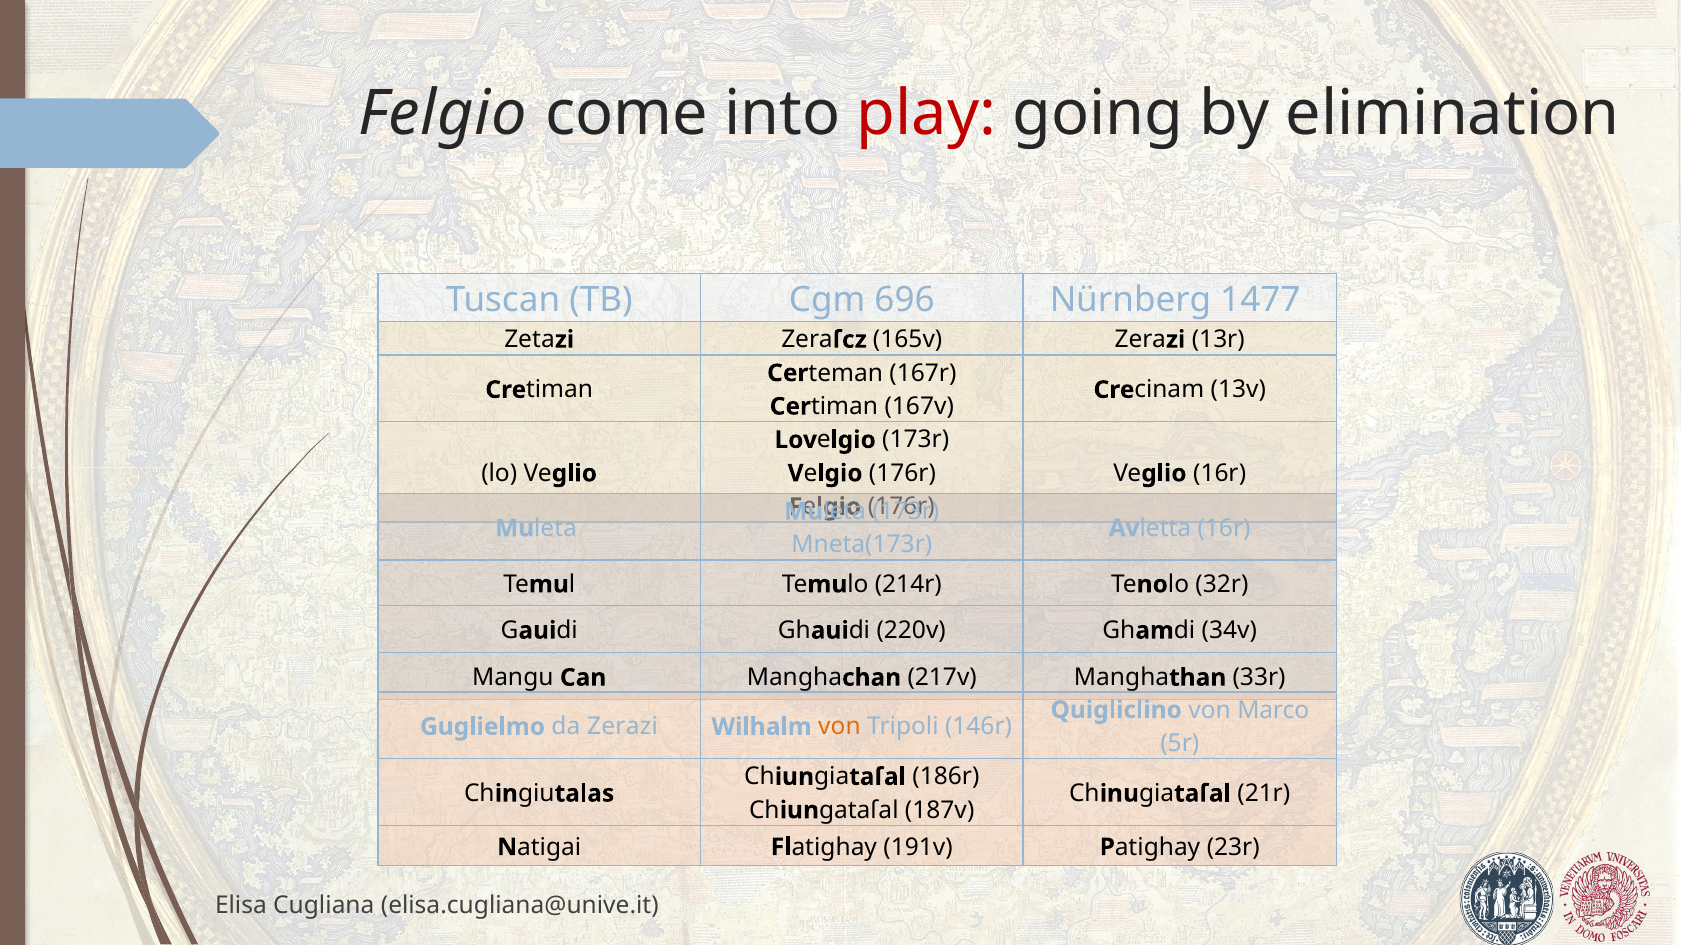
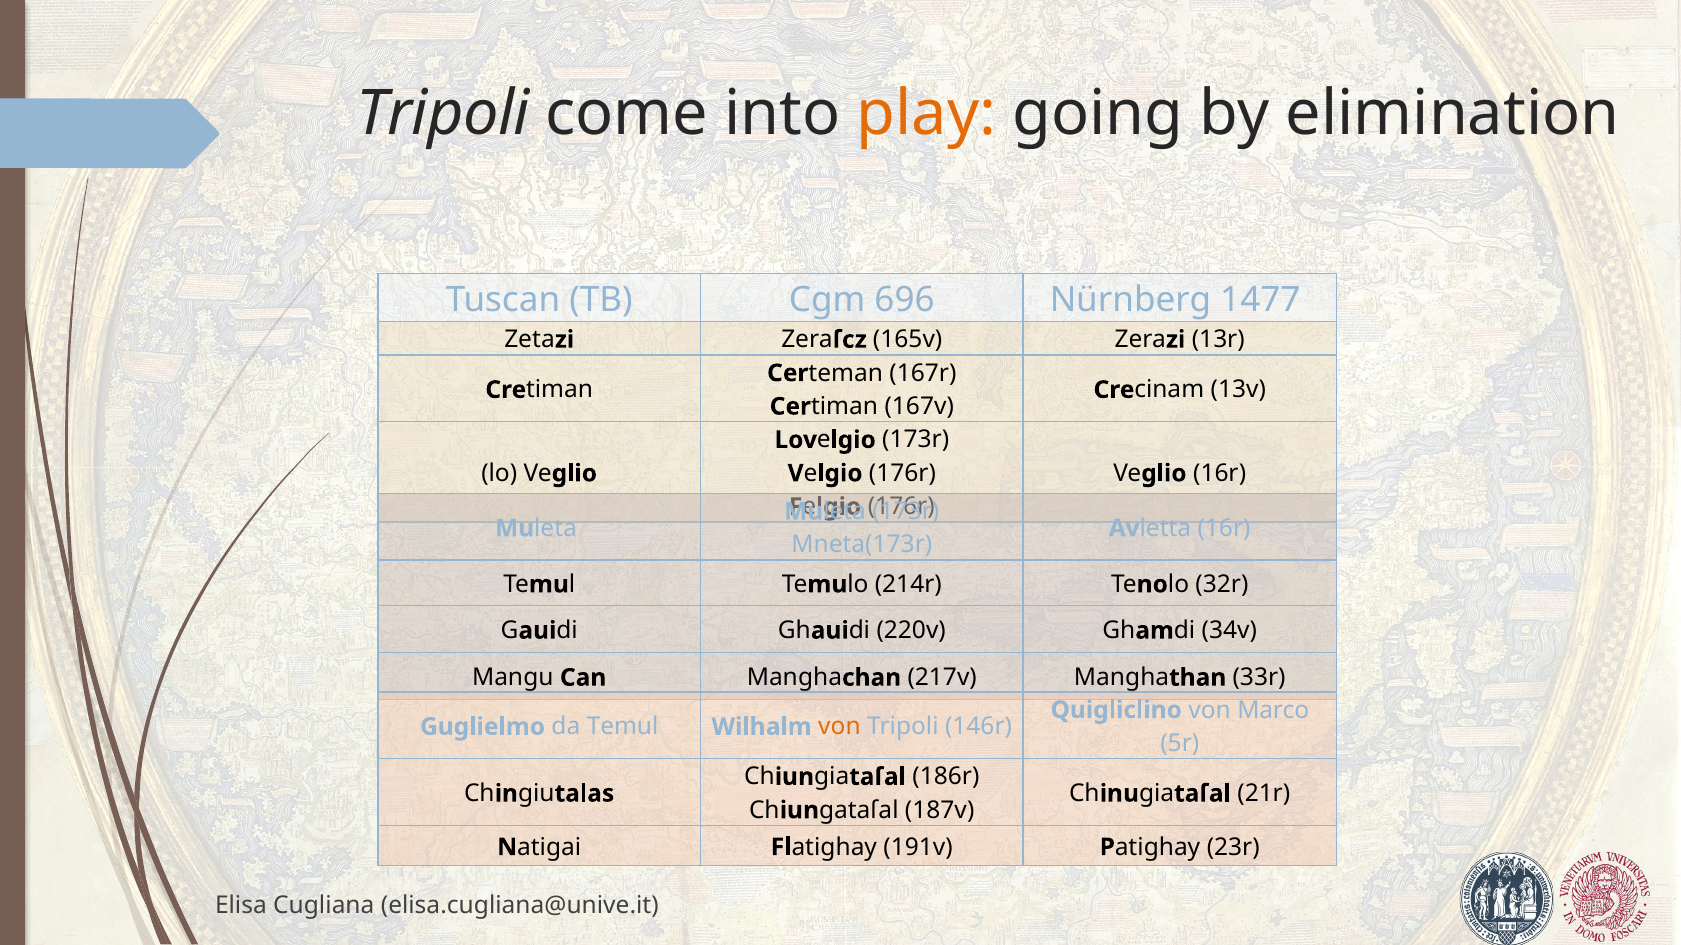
Felgio at (443, 114): Felgio -> Tripoli
play colour: red -> orange
da Zerazi: Zerazi -> Temul
